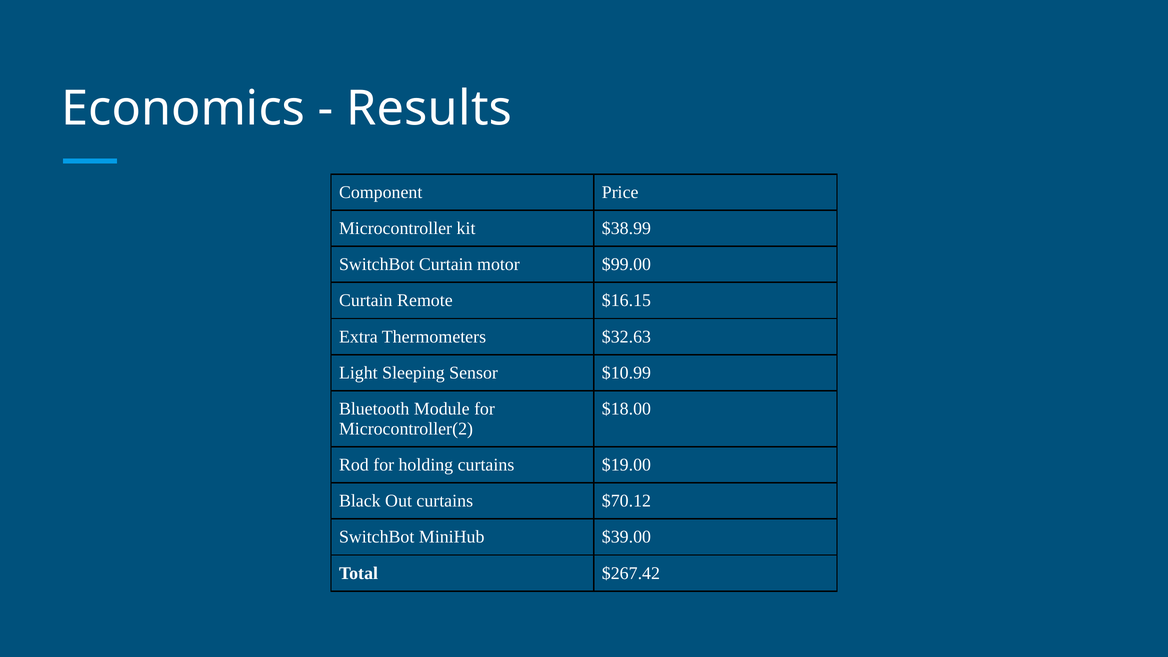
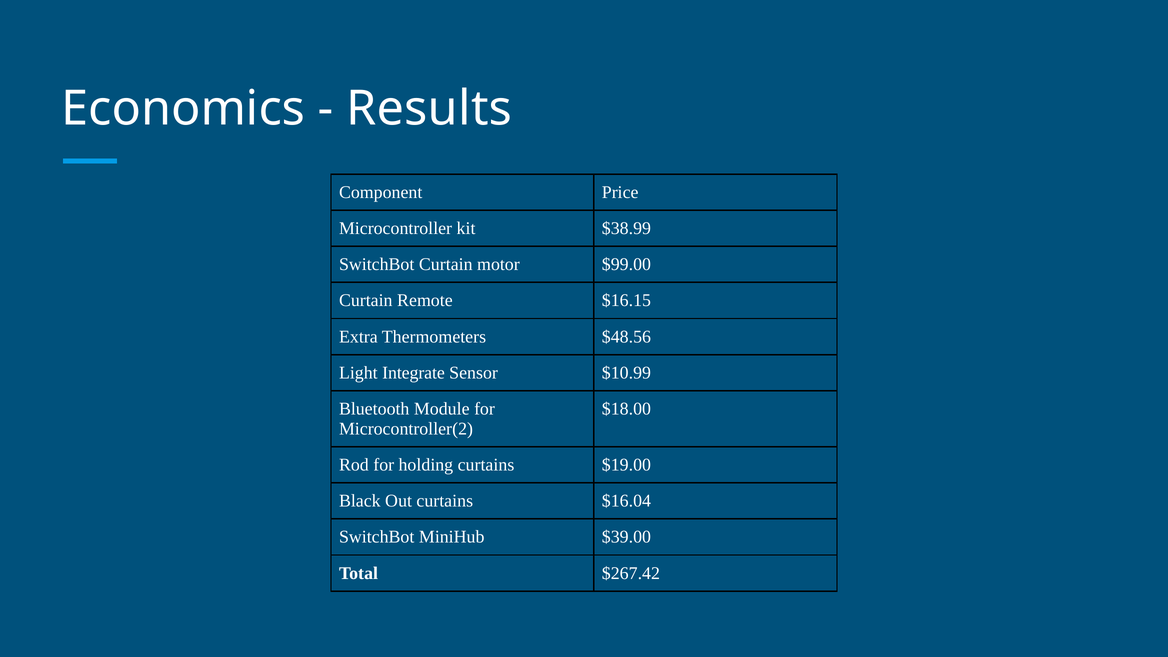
$32.63: $32.63 -> $48.56
Sleeping: Sleeping -> Integrate
$70.12: $70.12 -> $16.04
